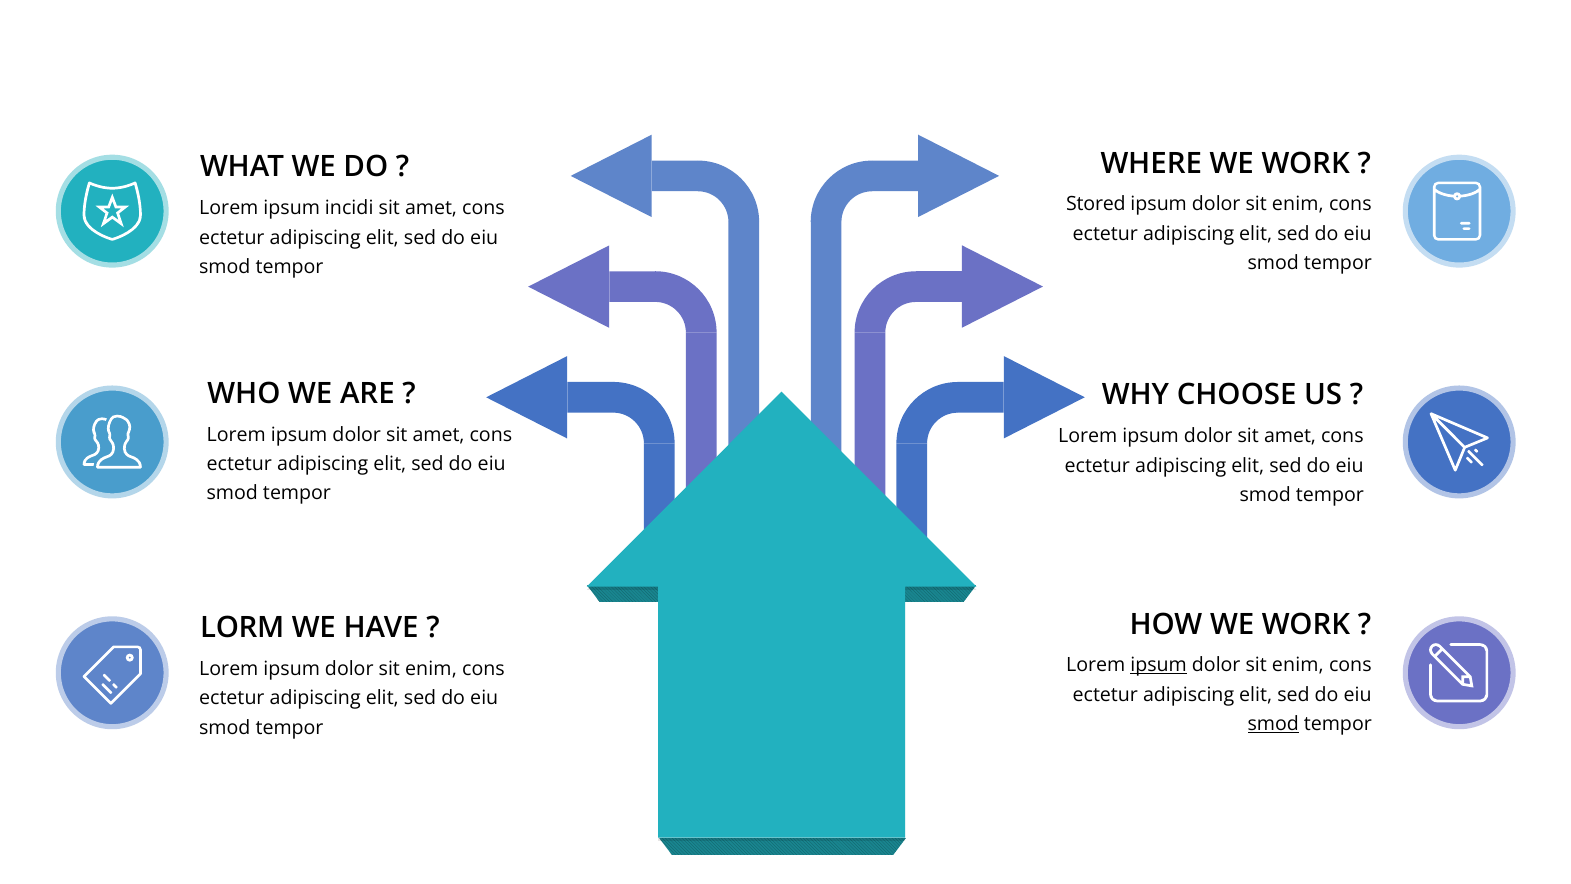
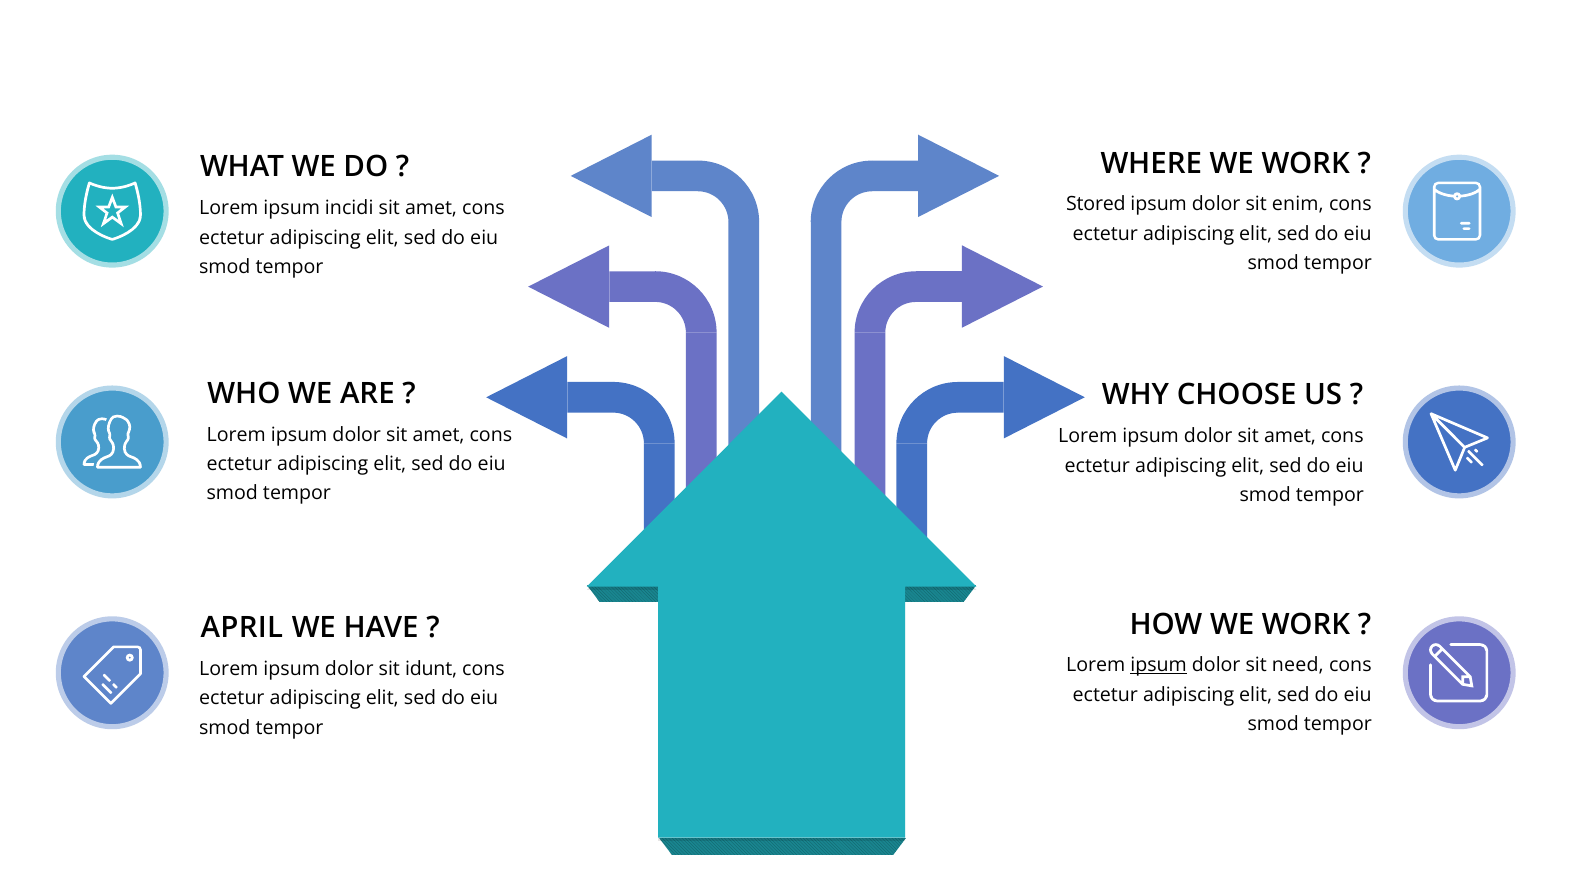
LORM: LORM -> APRIL
enim at (1298, 665): enim -> need
enim at (431, 669): enim -> idunt
smod at (1273, 724) underline: present -> none
